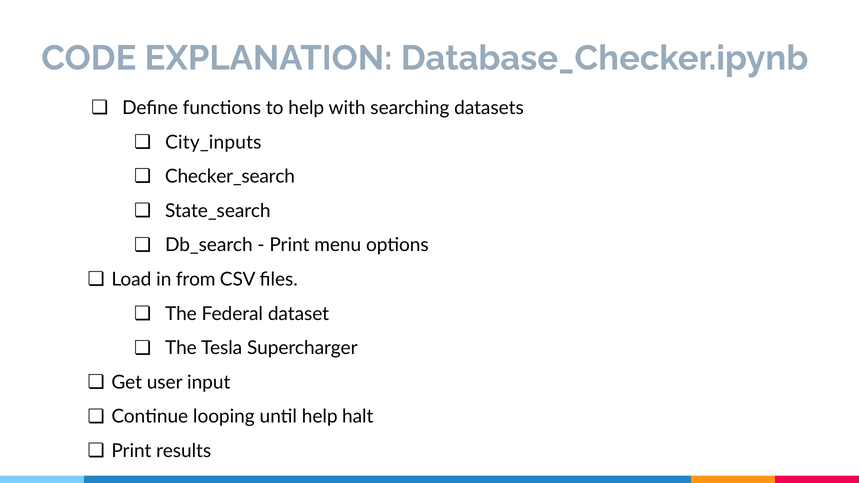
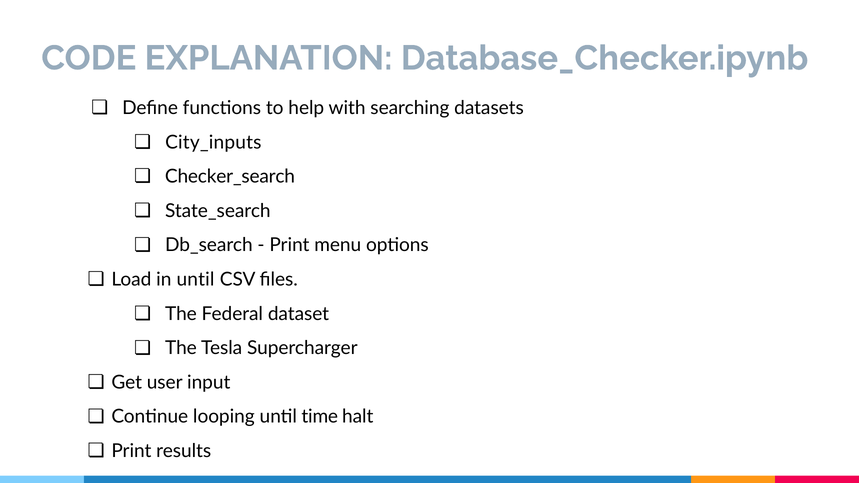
in from: from -> until
until help: help -> time
